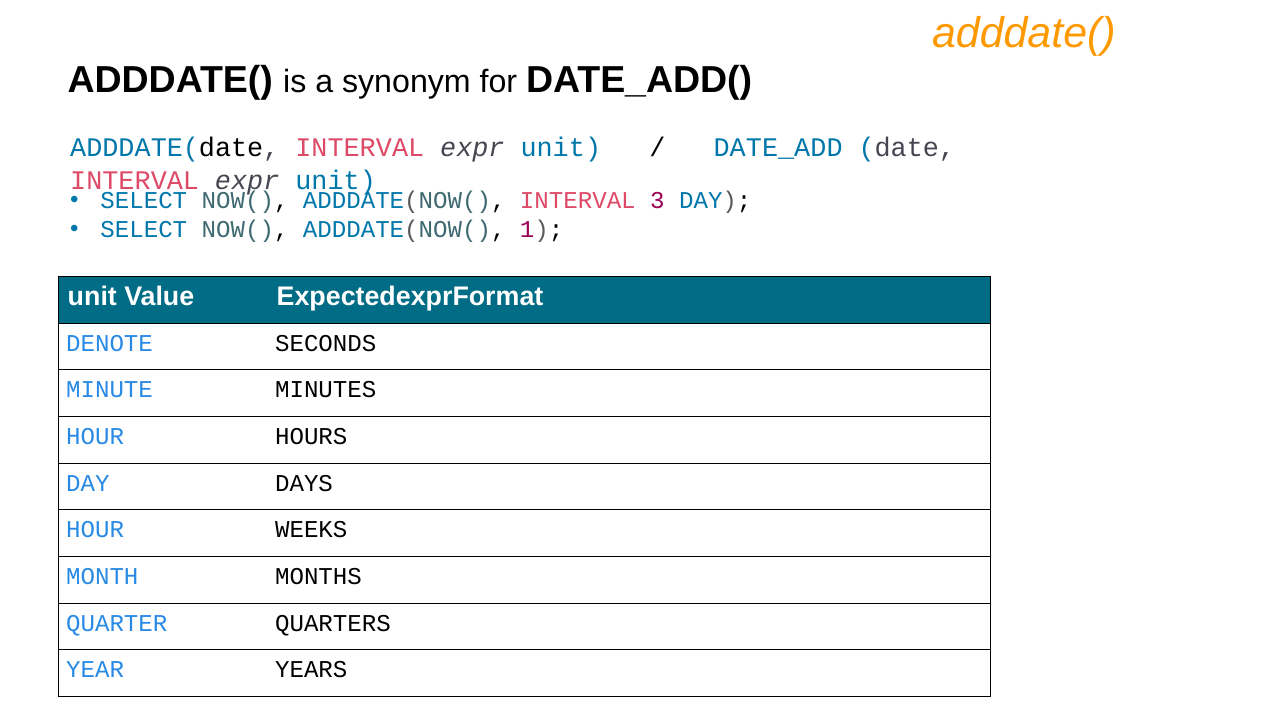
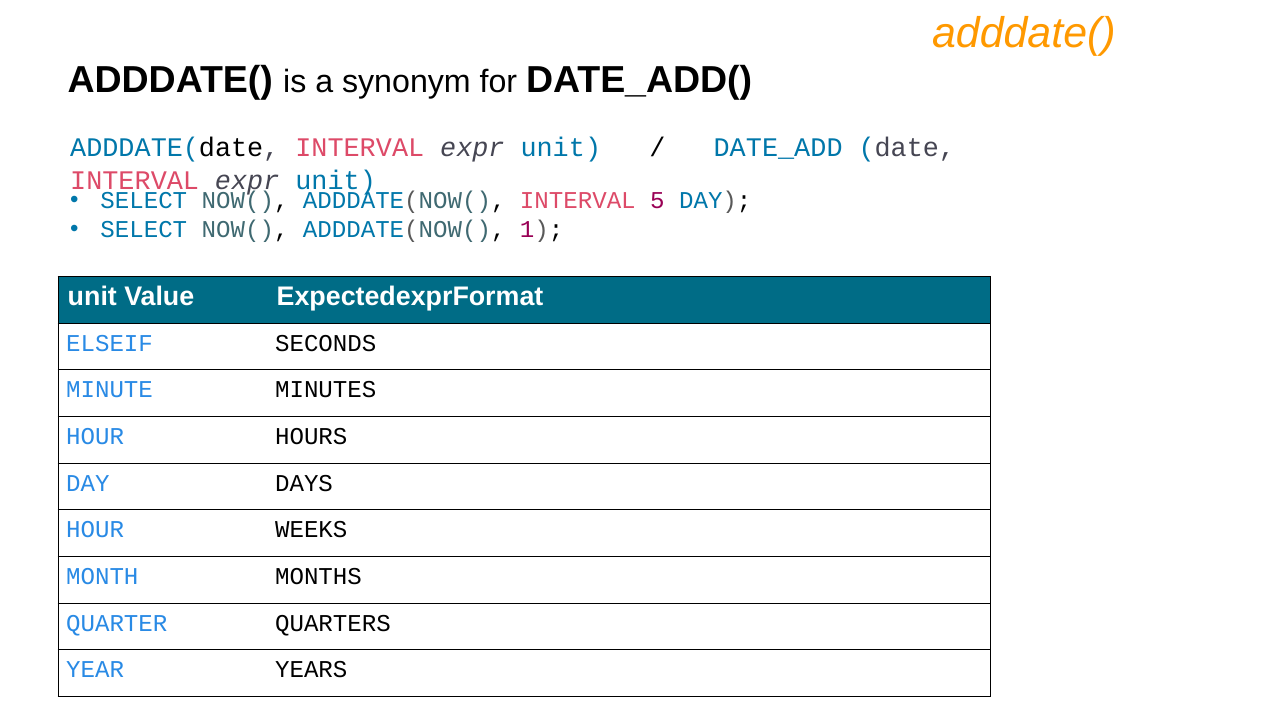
3: 3 -> 5
DENOTE: DENOTE -> ELSEIF
